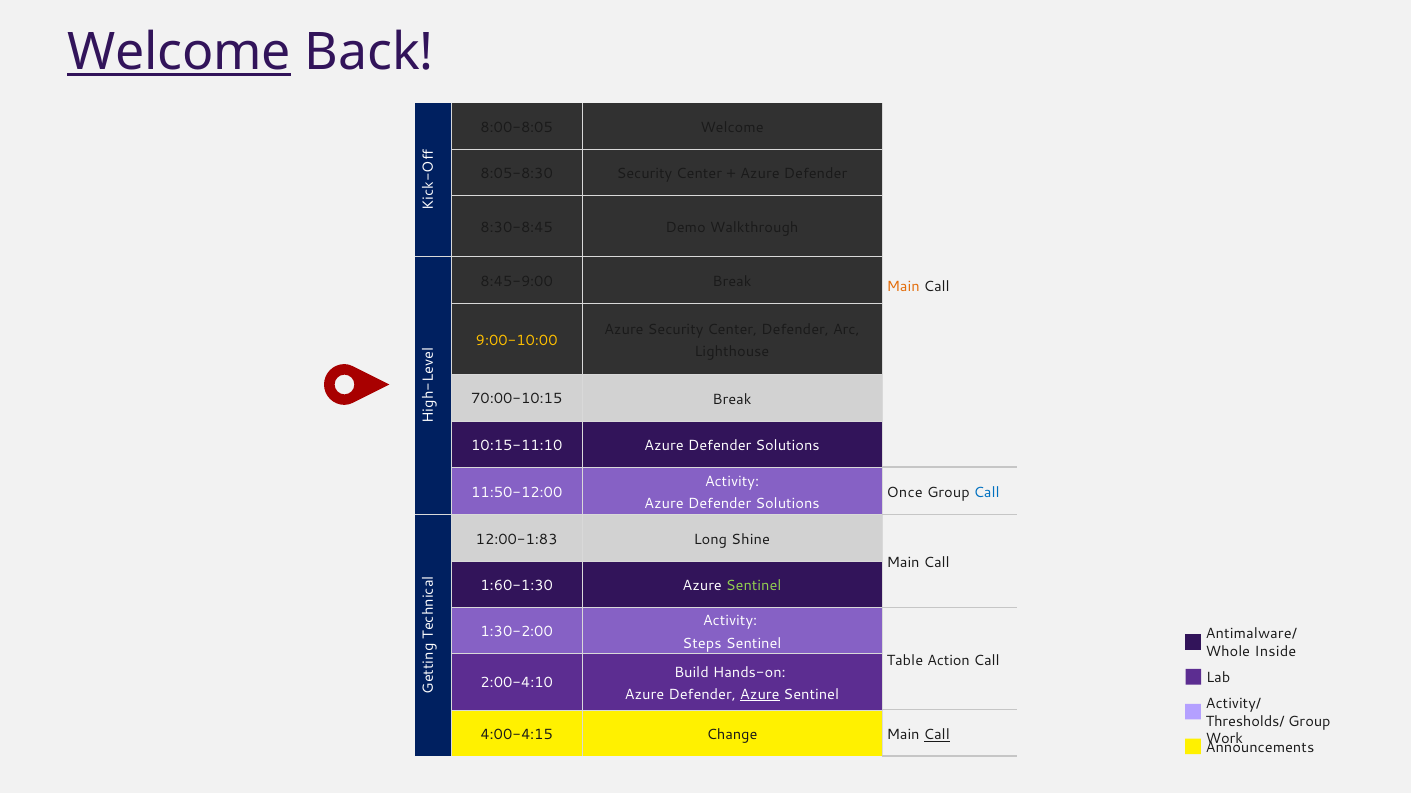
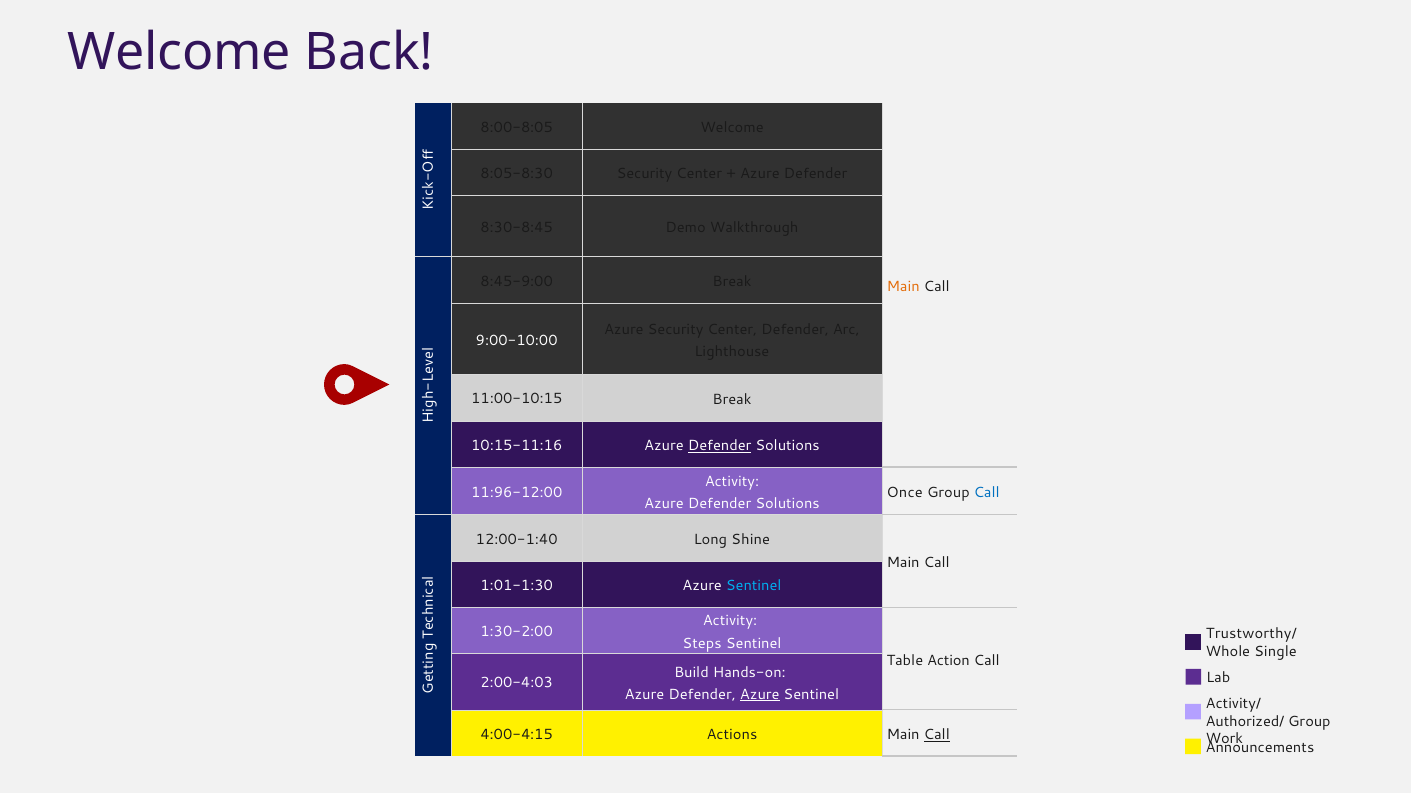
Welcome at (179, 52) underline: present -> none
9:00-10:00 colour: yellow -> white
70:00-10:15: 70:00-10:15 -> 11:00-10:15
10:15-11:10: 10:15-11:10 -> 10:15-11:16
Defender at (720, 446) underline: none -> present
11:50-12:00: 11:50-12:00 -> 11:96-12:00
12:00-1:83: 12:00-1:83 -> 12:00-1:40
1:60-1:30: 1:60-1:30 -> 1:01-1:30
Sentinel at (754, 586) colour: light green -> light blue
Antimalware/: Antimalware/ -> Trustworthy/
Inside: Inside -> Single
2:00-4:10: 2:00-4:10 -> 2:00-4:03
Thresholds/: Thresholds/ -> Authorized/
Change: Change -> Actions
